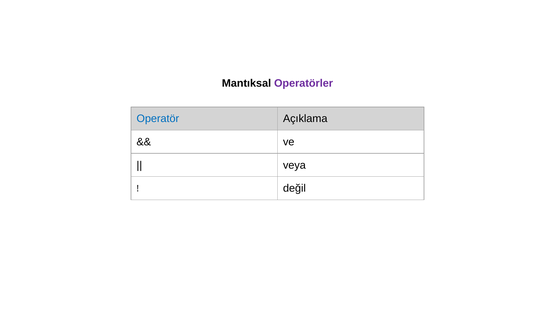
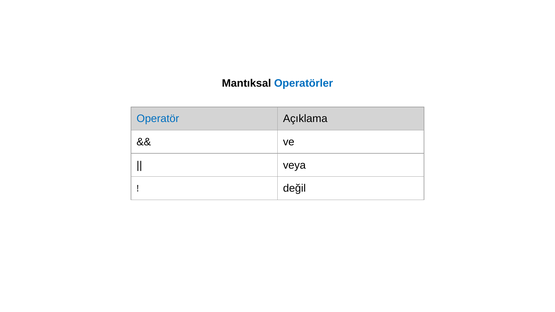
Operatörler colour: purple -> blue
